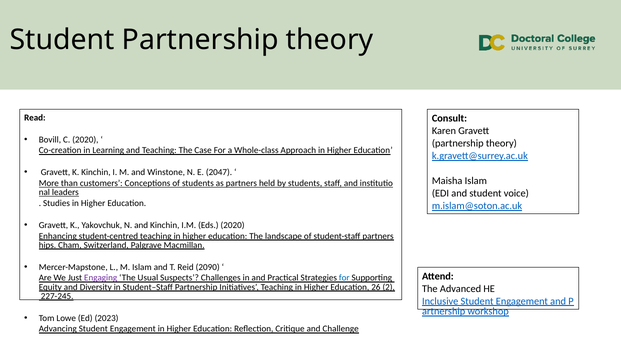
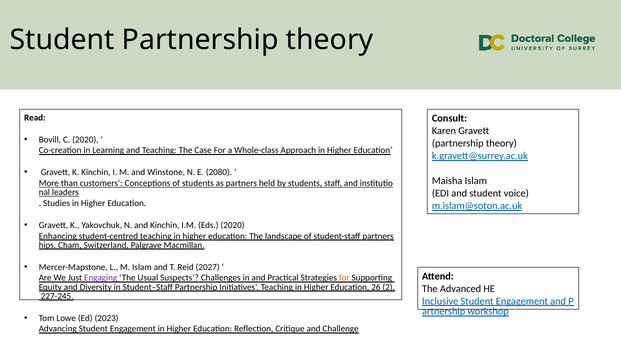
2047: 2047 -> 2080
2090: 2090 -> 2027
for at (344, 277) colour: blue -> orange
